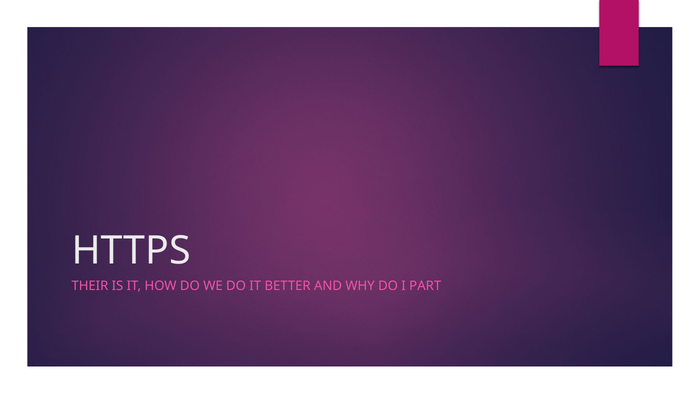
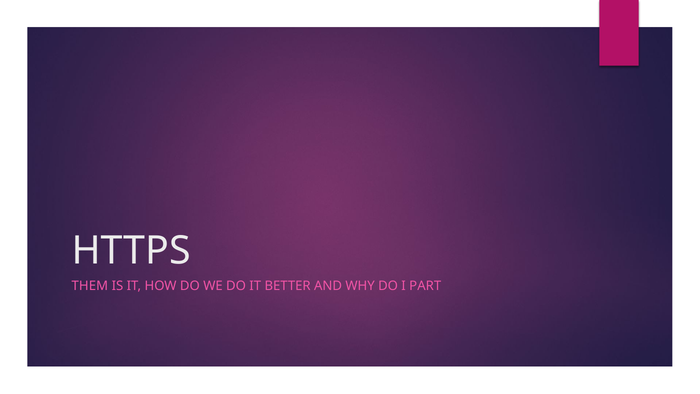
THEIR: THEIR -> THEM
